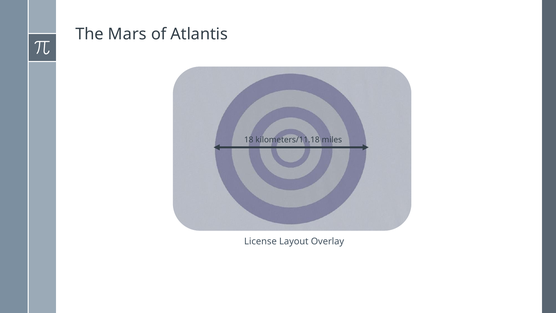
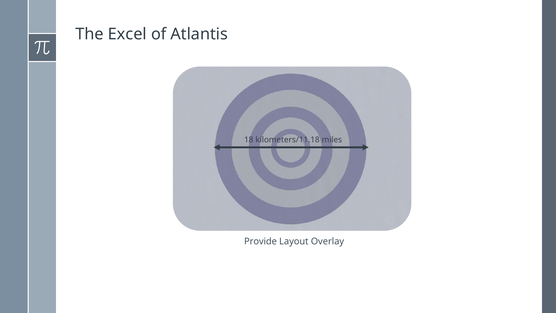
Mars: Mars -> Excel
License: License -> Provide
